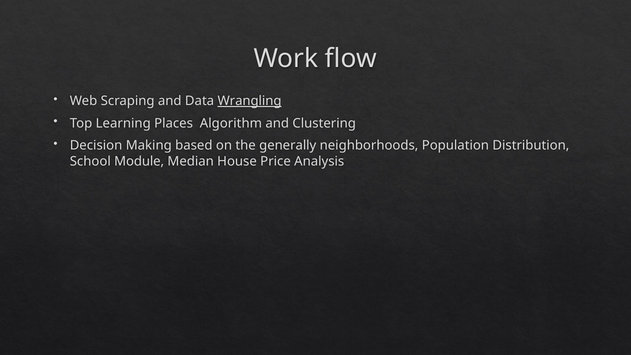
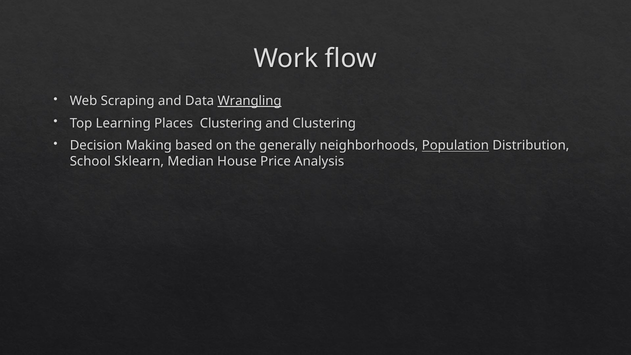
Places Algorithm: Algorithm -> Clustering
Population underline: none -> present
Module: Module -> Sklearn
